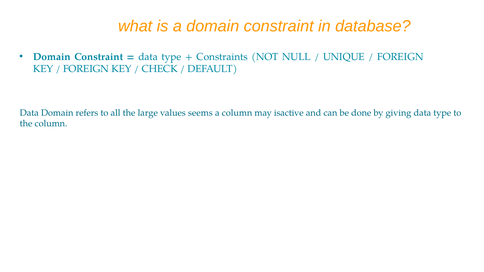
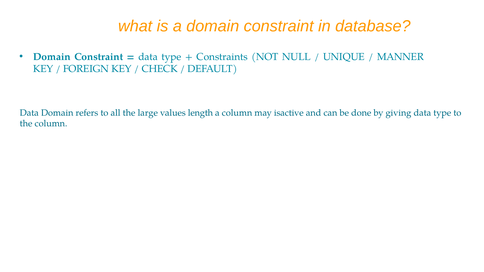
FOREIGN at (400, 57): FOREIGN -> MANNER
seems: seems -> length
